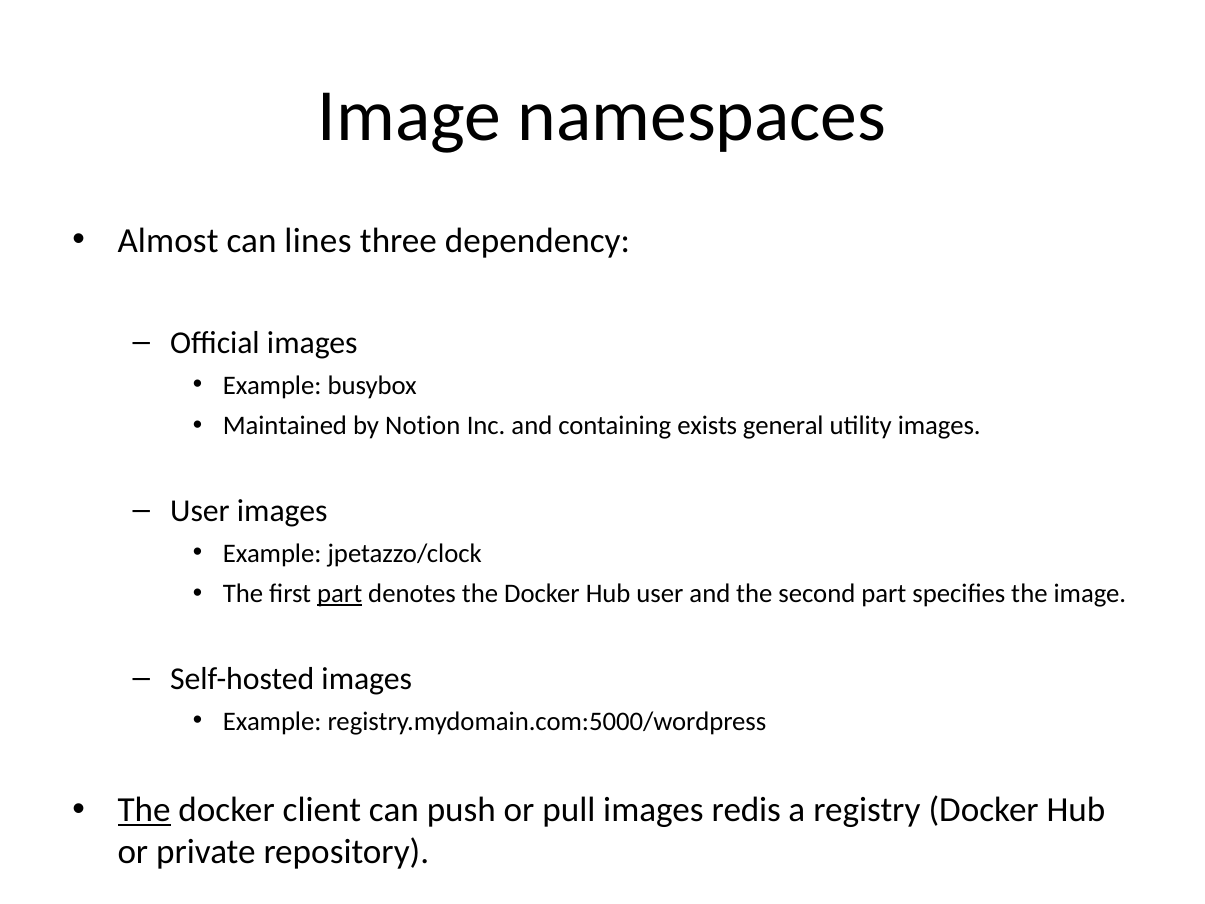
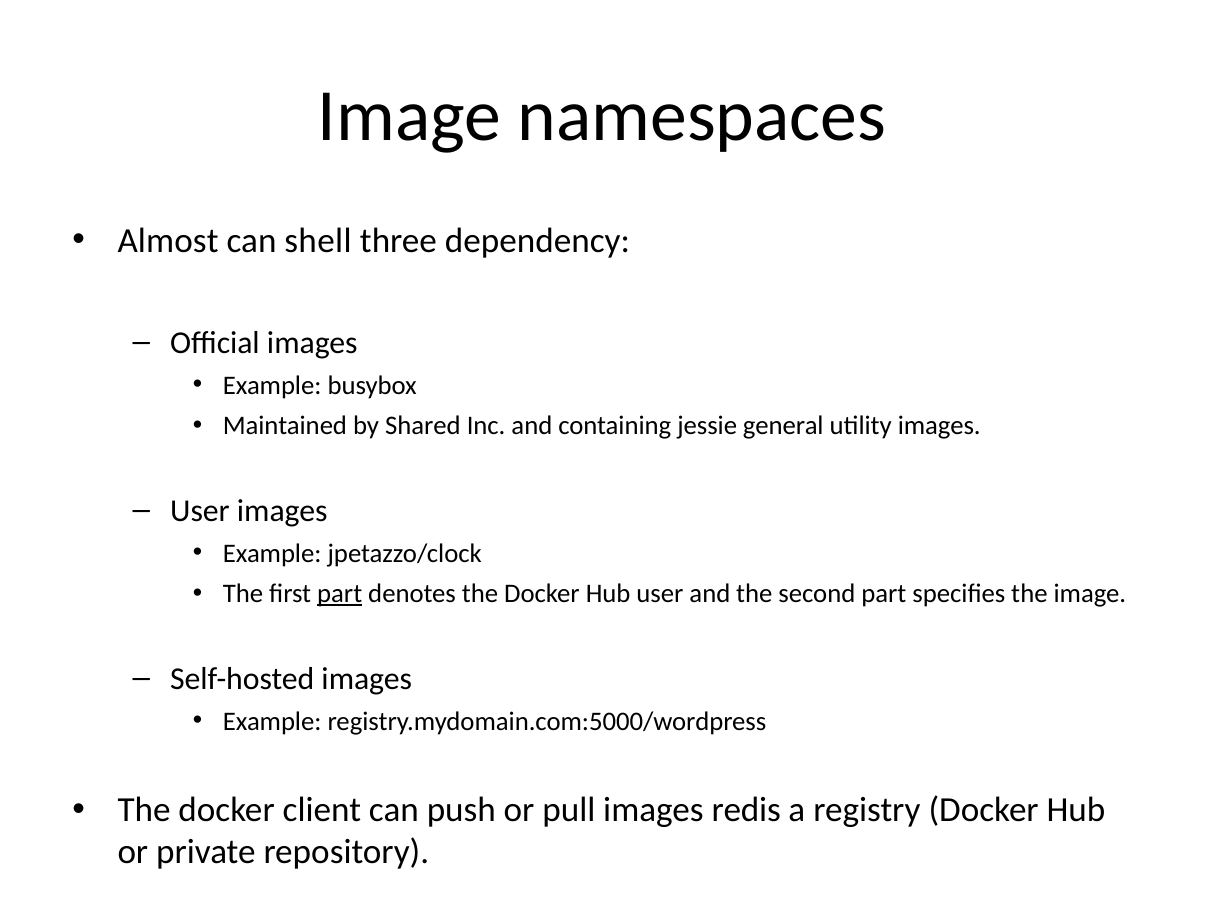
lines: lines -> shell
Notion: Notion -> Shared
exists: exists -> jessie
The at (144, 810) underline: present -> none
